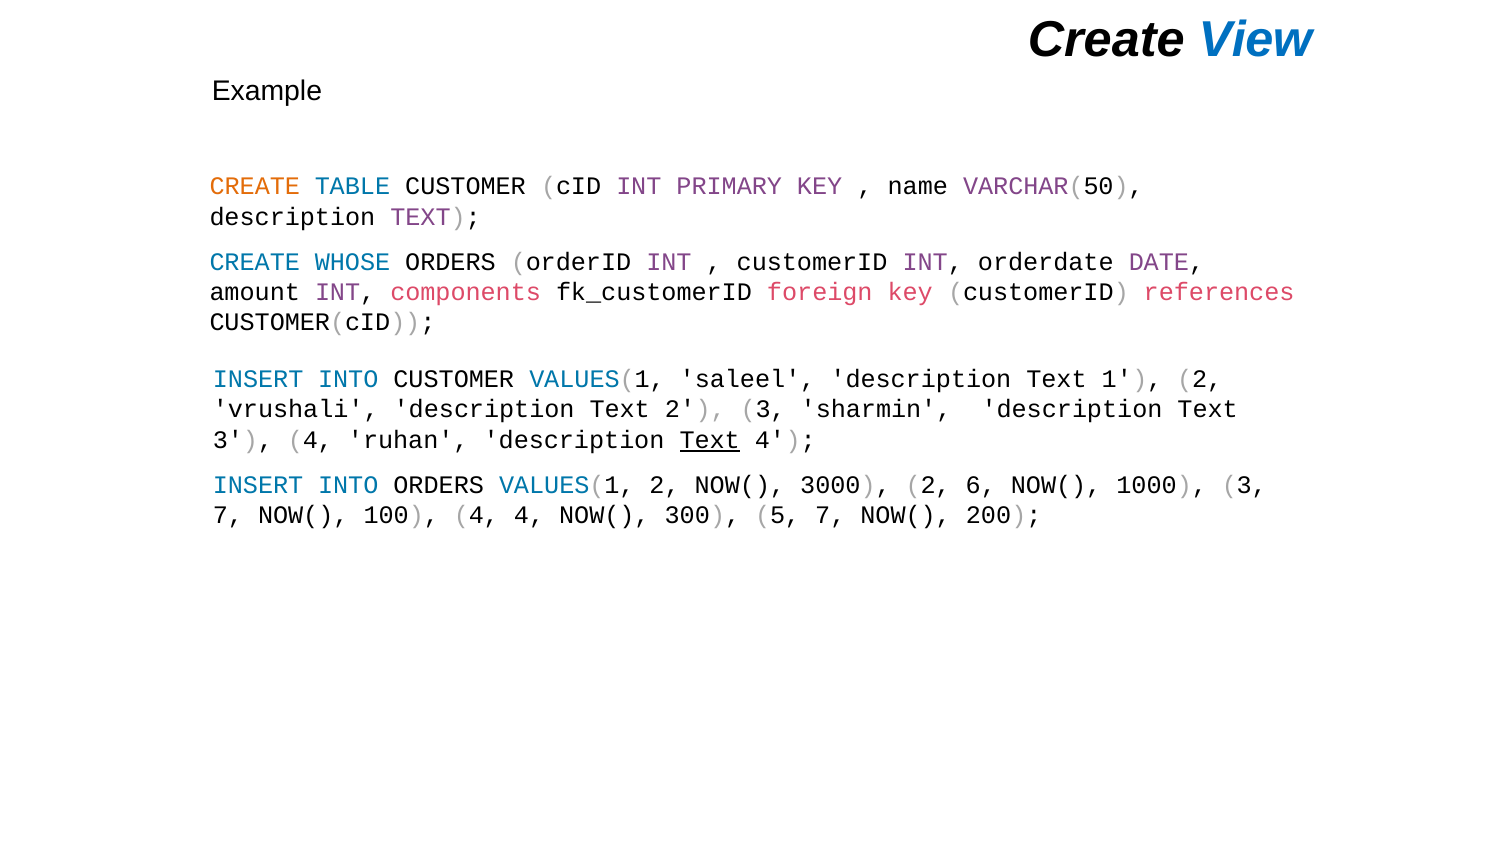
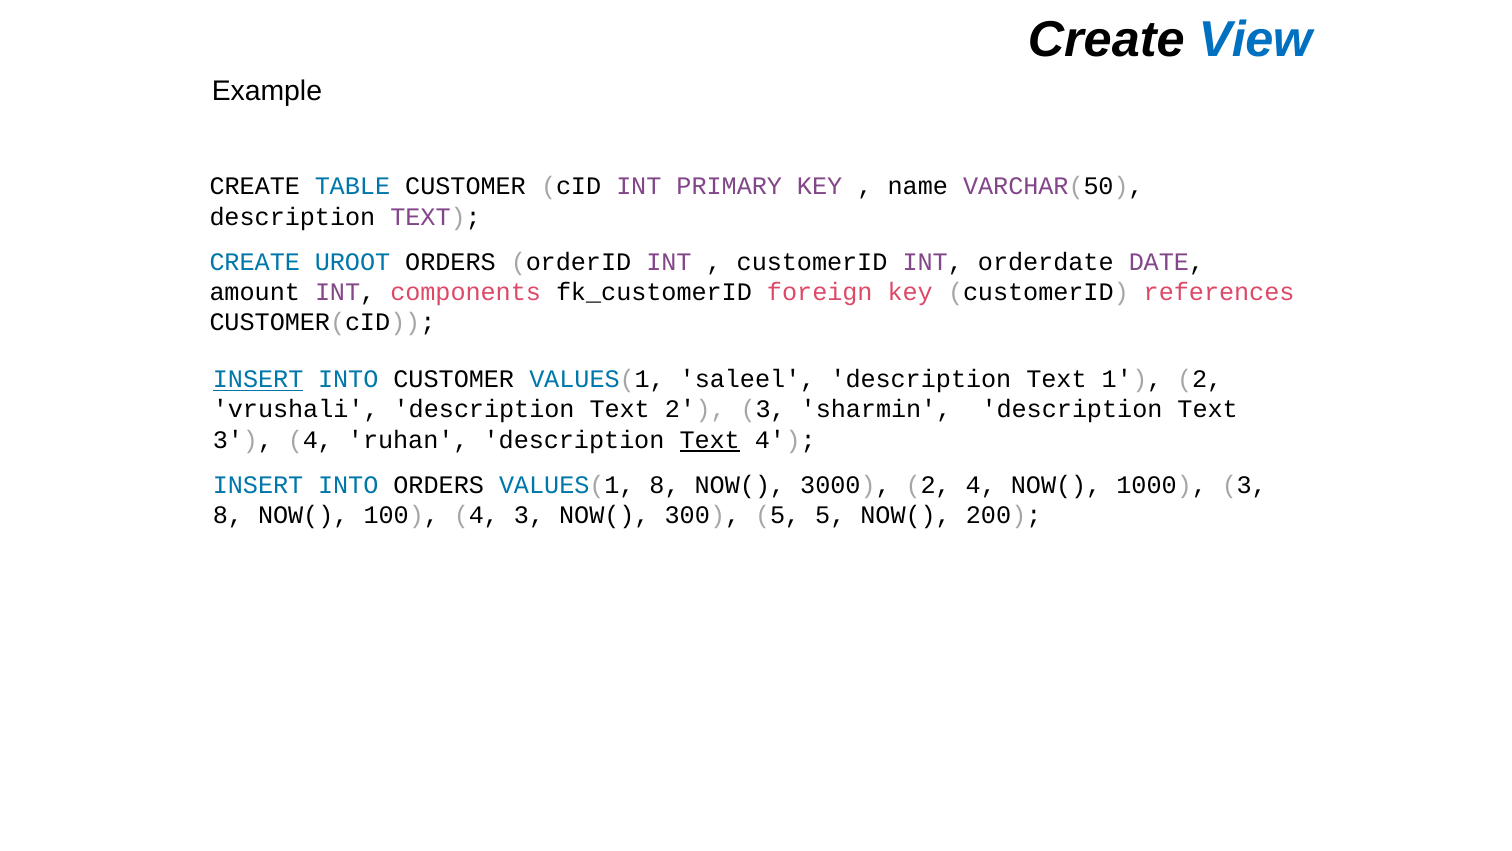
CREATE at (255, 187) colour: orange -> black
WHOSE: WHOSE -> UROOT
INSERT at (258, 379) underline: none -> present
VALUES(1 2: 2 -> 8
2 6: 6 -> 4
7 at (228, 515): 7 -> 8
4 4: 4 -> 3
5 7: 7 -> 5
